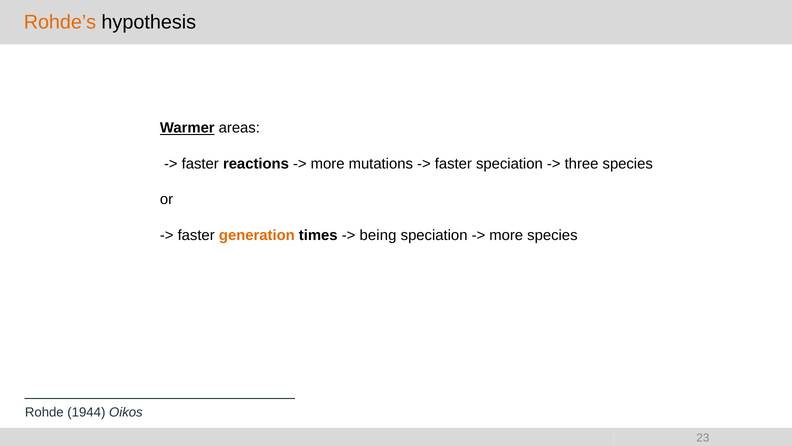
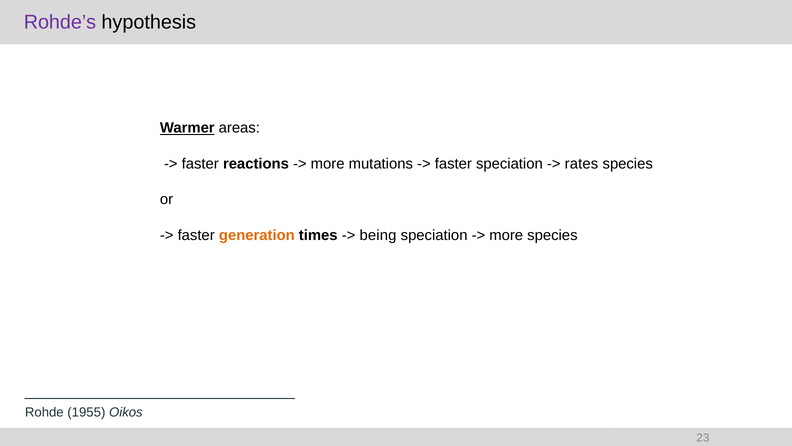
Rohde’s colour: orange -> purple
three: three -> rates
1944: 1944 -> 1955
